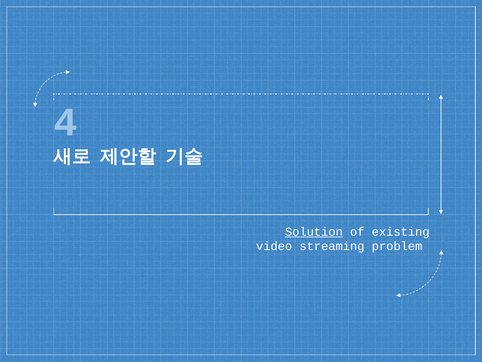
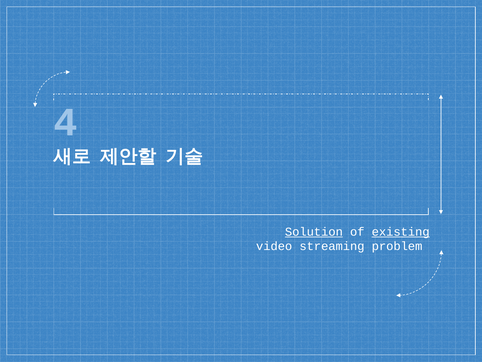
existing underline: none -> present
